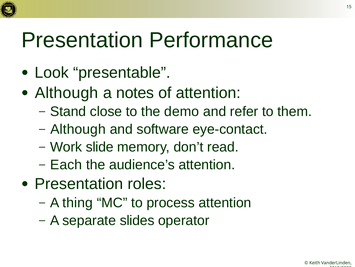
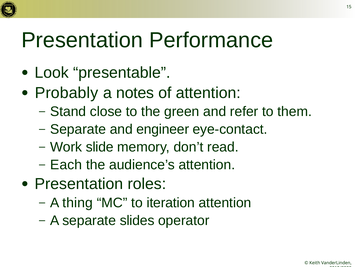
Although at (67, 93): Although -> Probably
demo: demo -> green
Although at (78, 129): Although -> Separate
software: software -> engineer
process: process -> iteration
